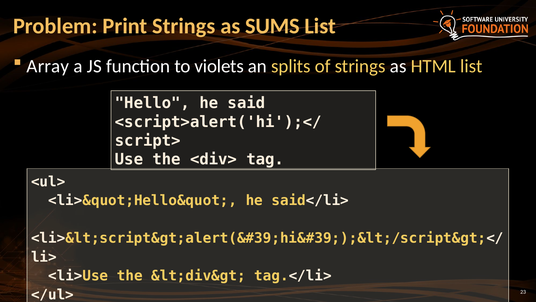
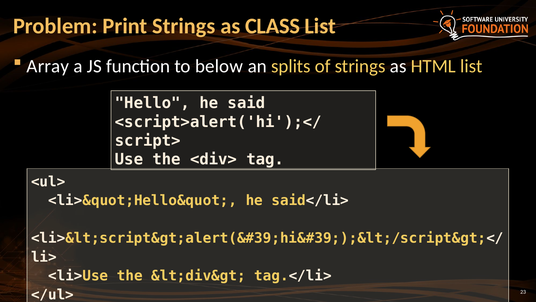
SUMS: SUMS -> CLASS
violets: violets -> below
